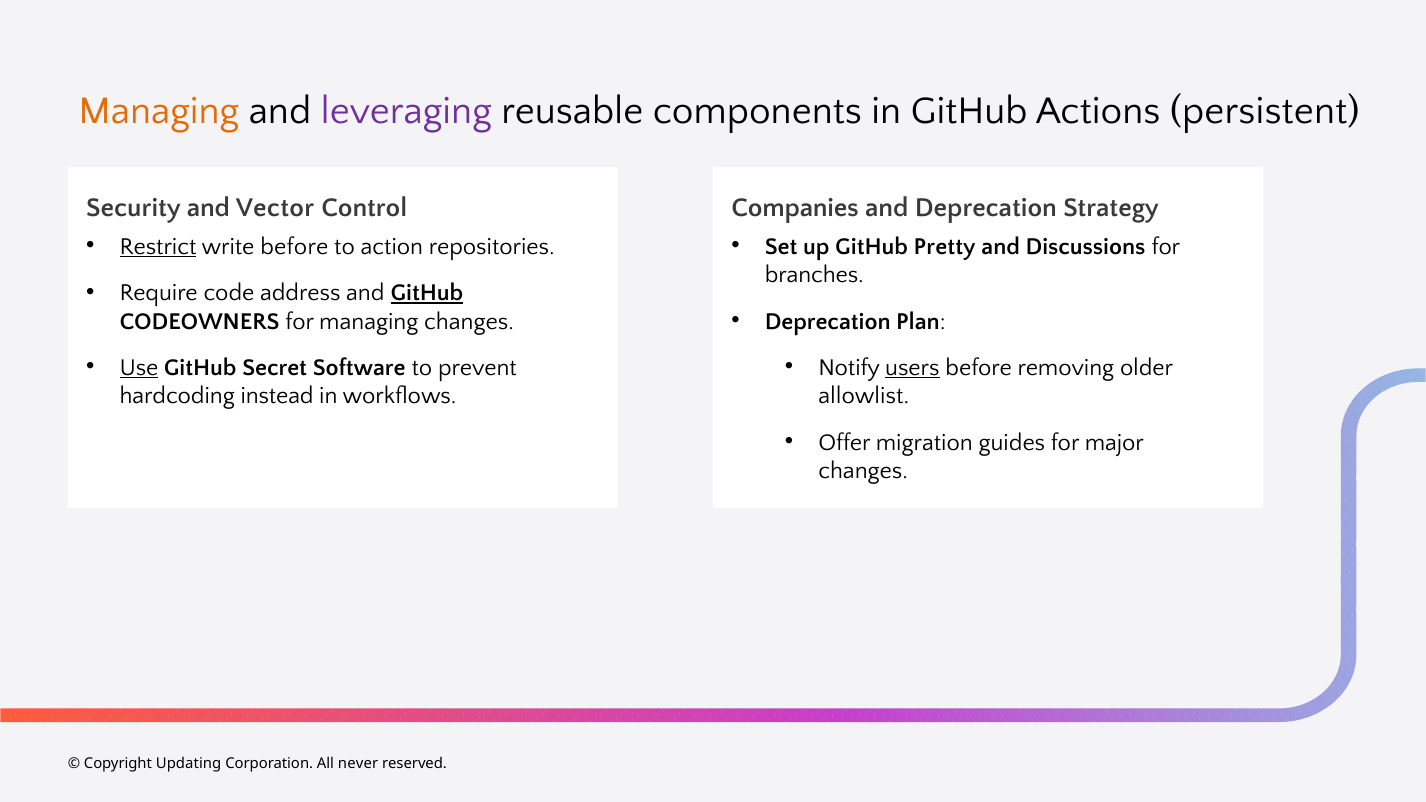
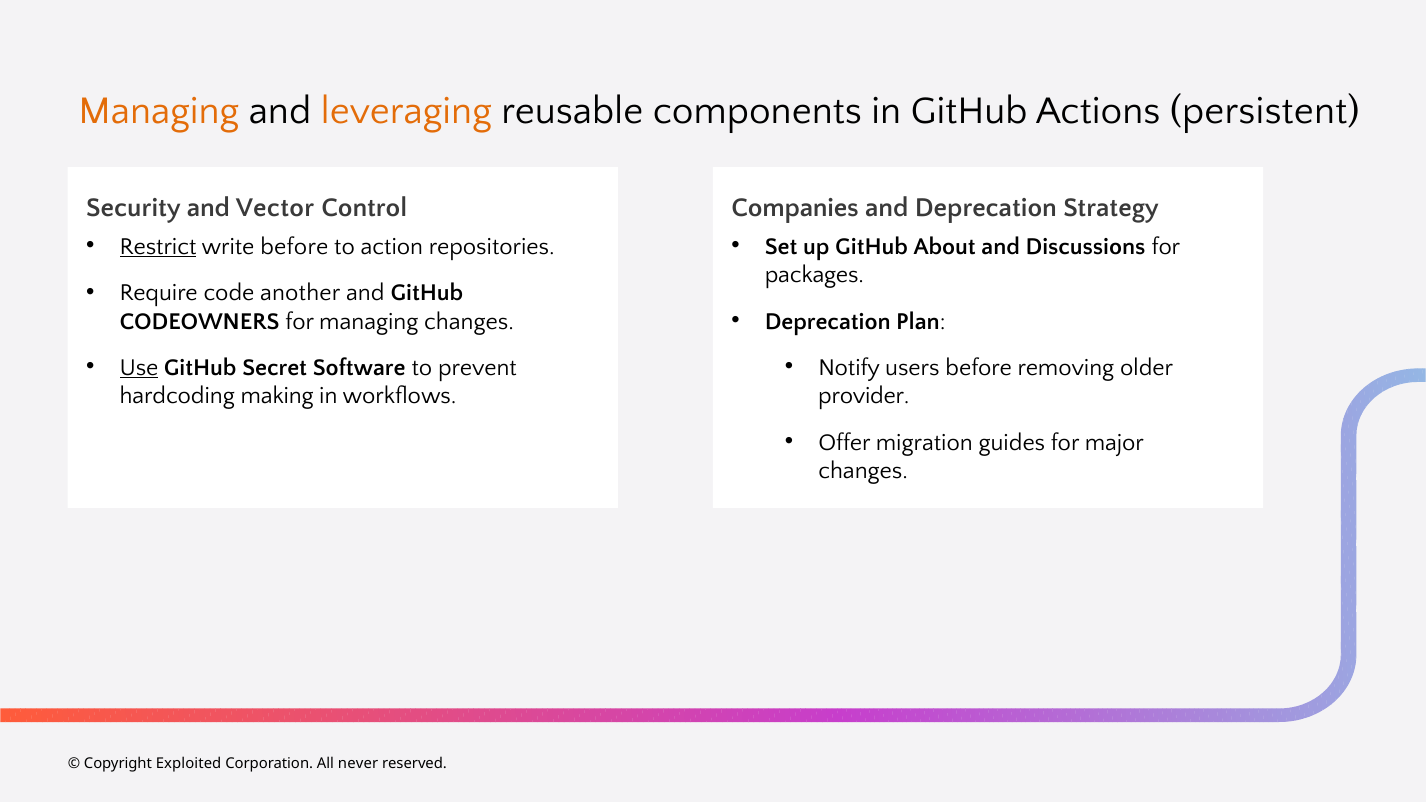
leveraging colour: purple -> orange
Pretty: Pretty -> About
branches: branches -> packages
address: address -> another
GitHub at (427, 293) underline: present -> none
users underline: present -> none
instead: instead -> making
allowlist: allowlist -> provider
Updating: Updating -> Exploited
